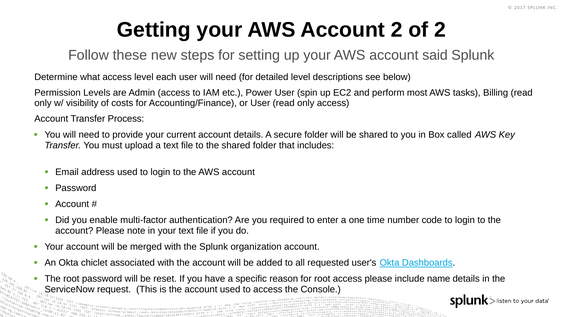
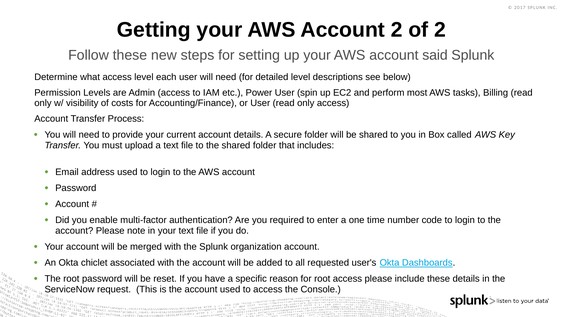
include name: name -> these
